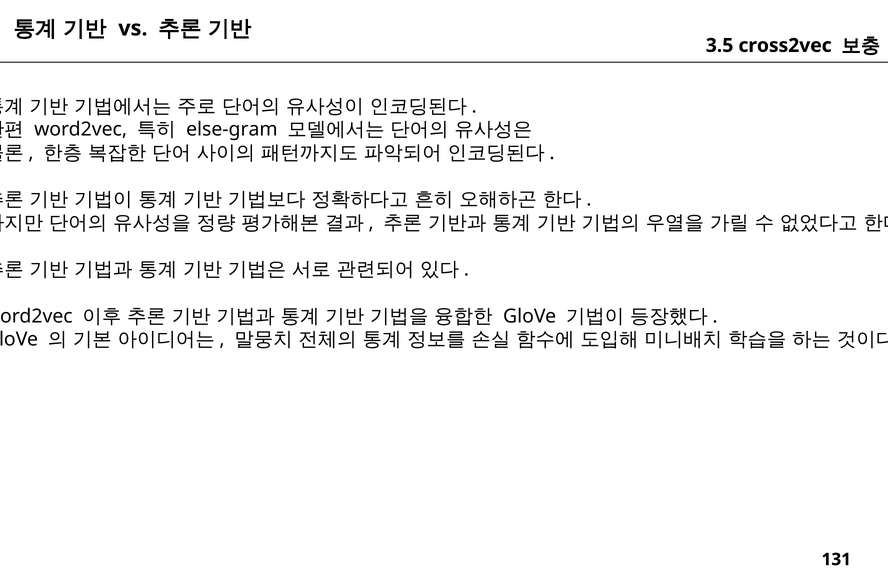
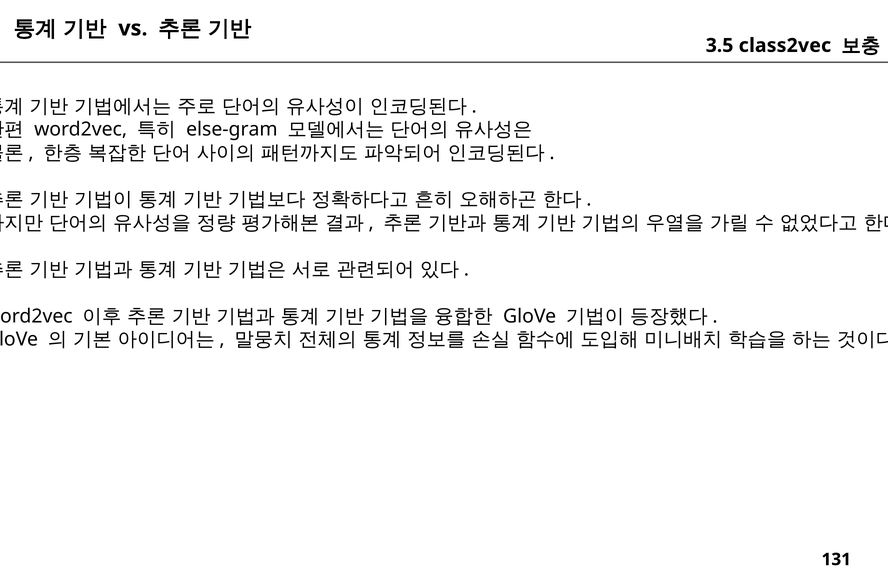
cross2vec: cross2vec -> class2vec
